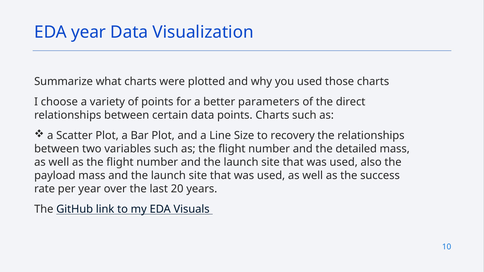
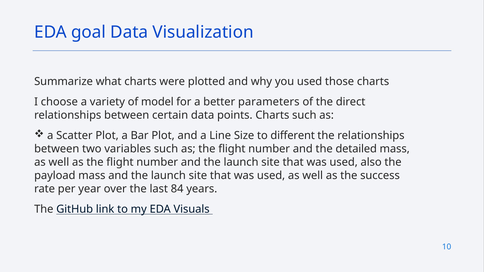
EDA year: year -> goal
of points: points -> model
recovery: recovery -> different
20: 20 -> 84
